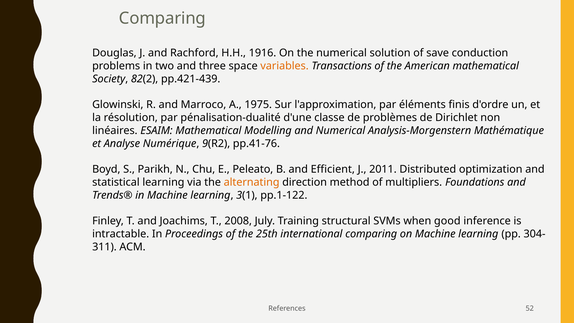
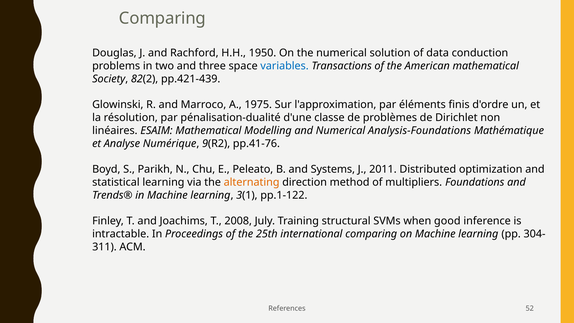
1916: 1916 -> 1950
save: save -> data
variables colour: orange -> blue
Analysis-Morgenstern: Analysis-Morgenstern -> Analysis-Foundations
Efficient: Efficient -> Systems
